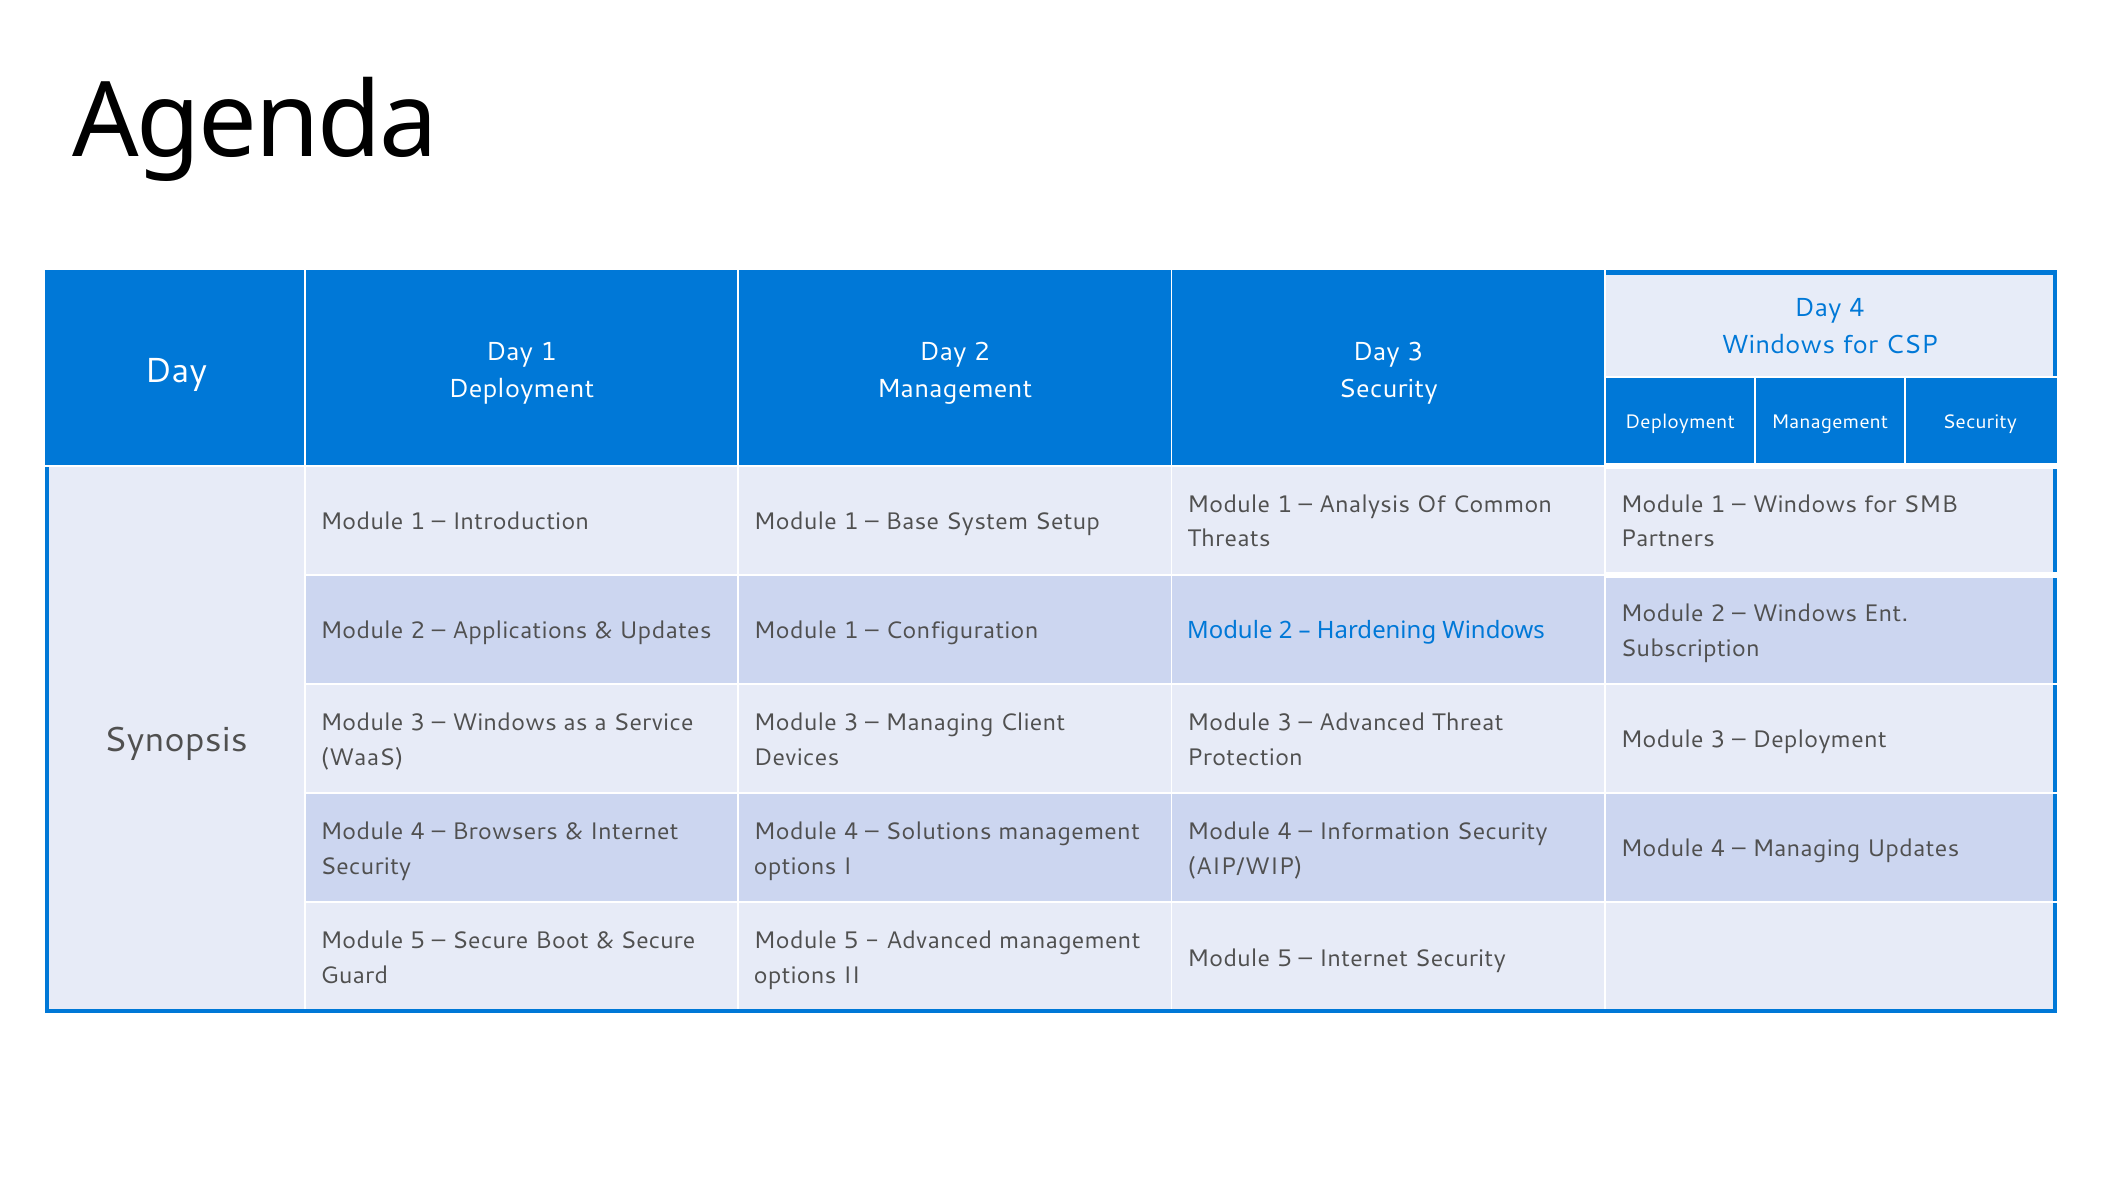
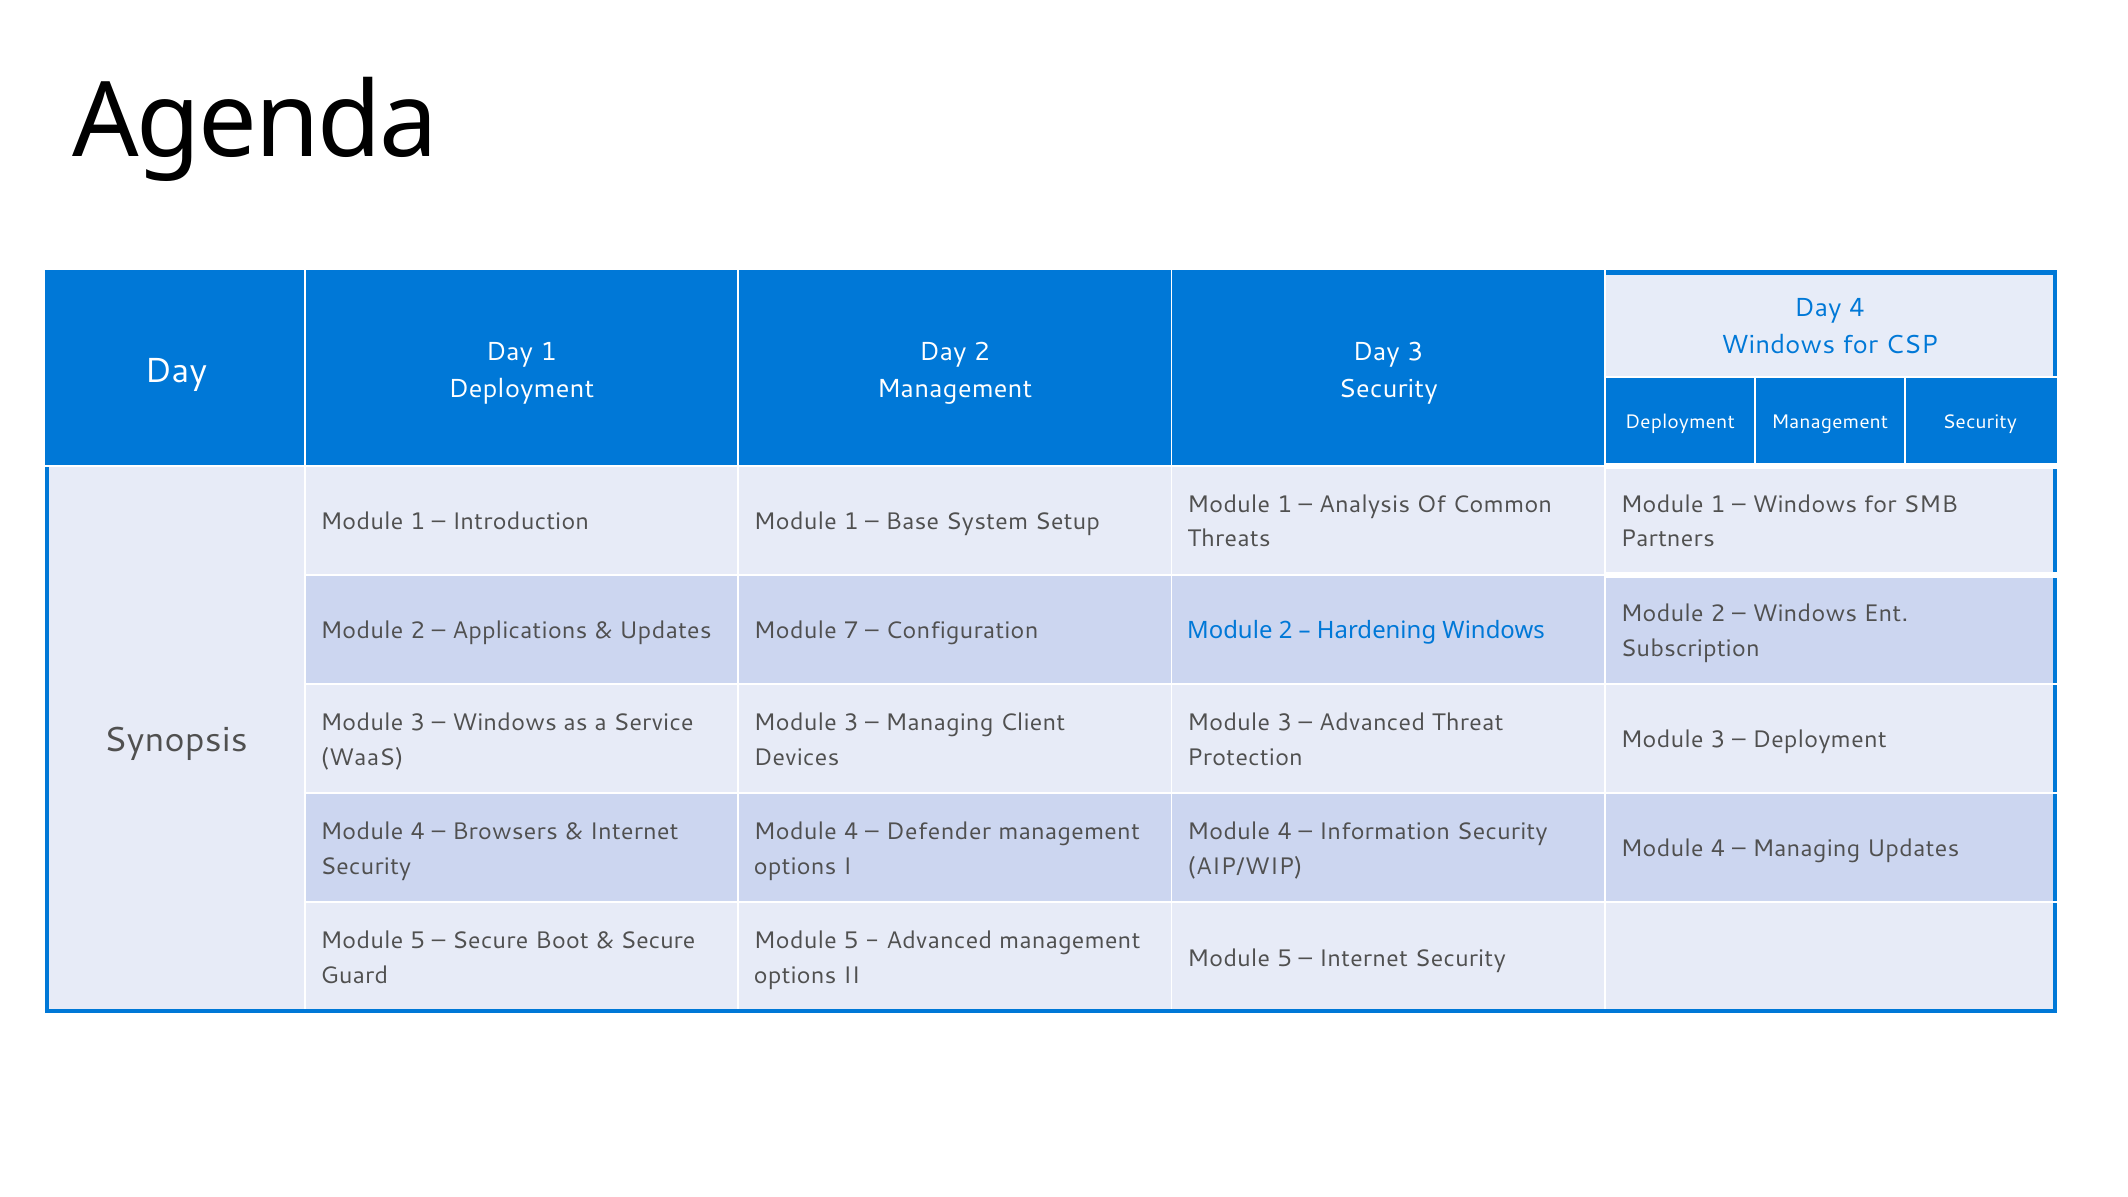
Updates Module 1: 1 -> 7
Solutions: Solutions -> Defender
